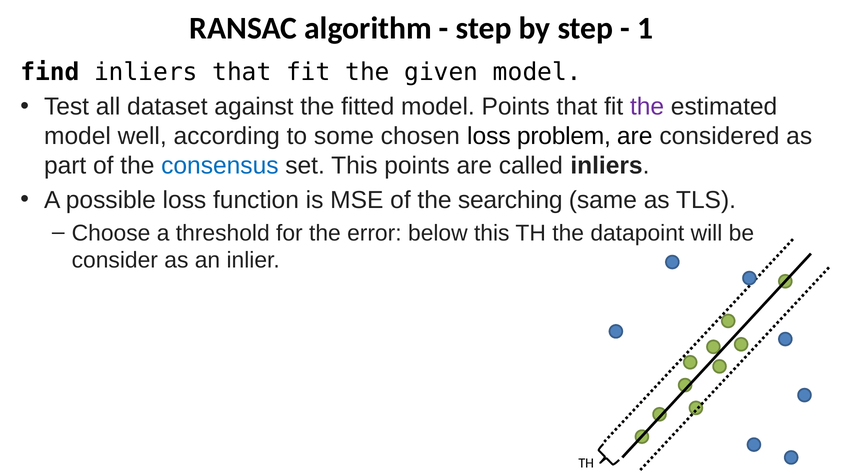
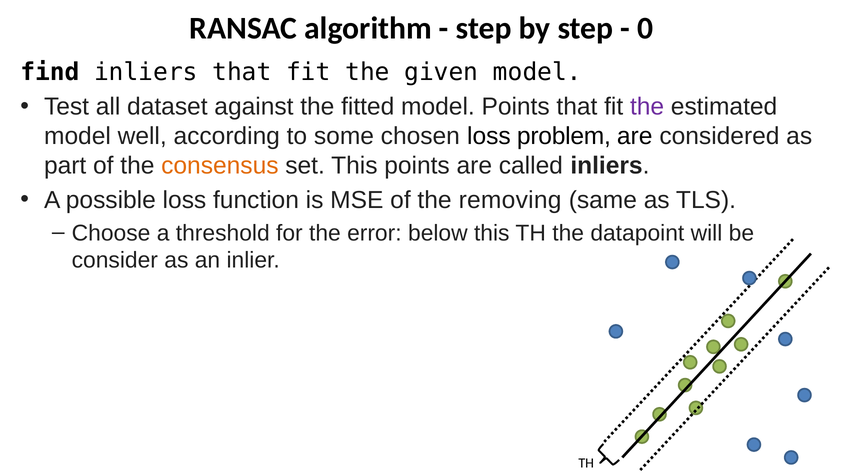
1: 1 -> 0
consensus colour: blue -> orange
searching: searching -> removing
